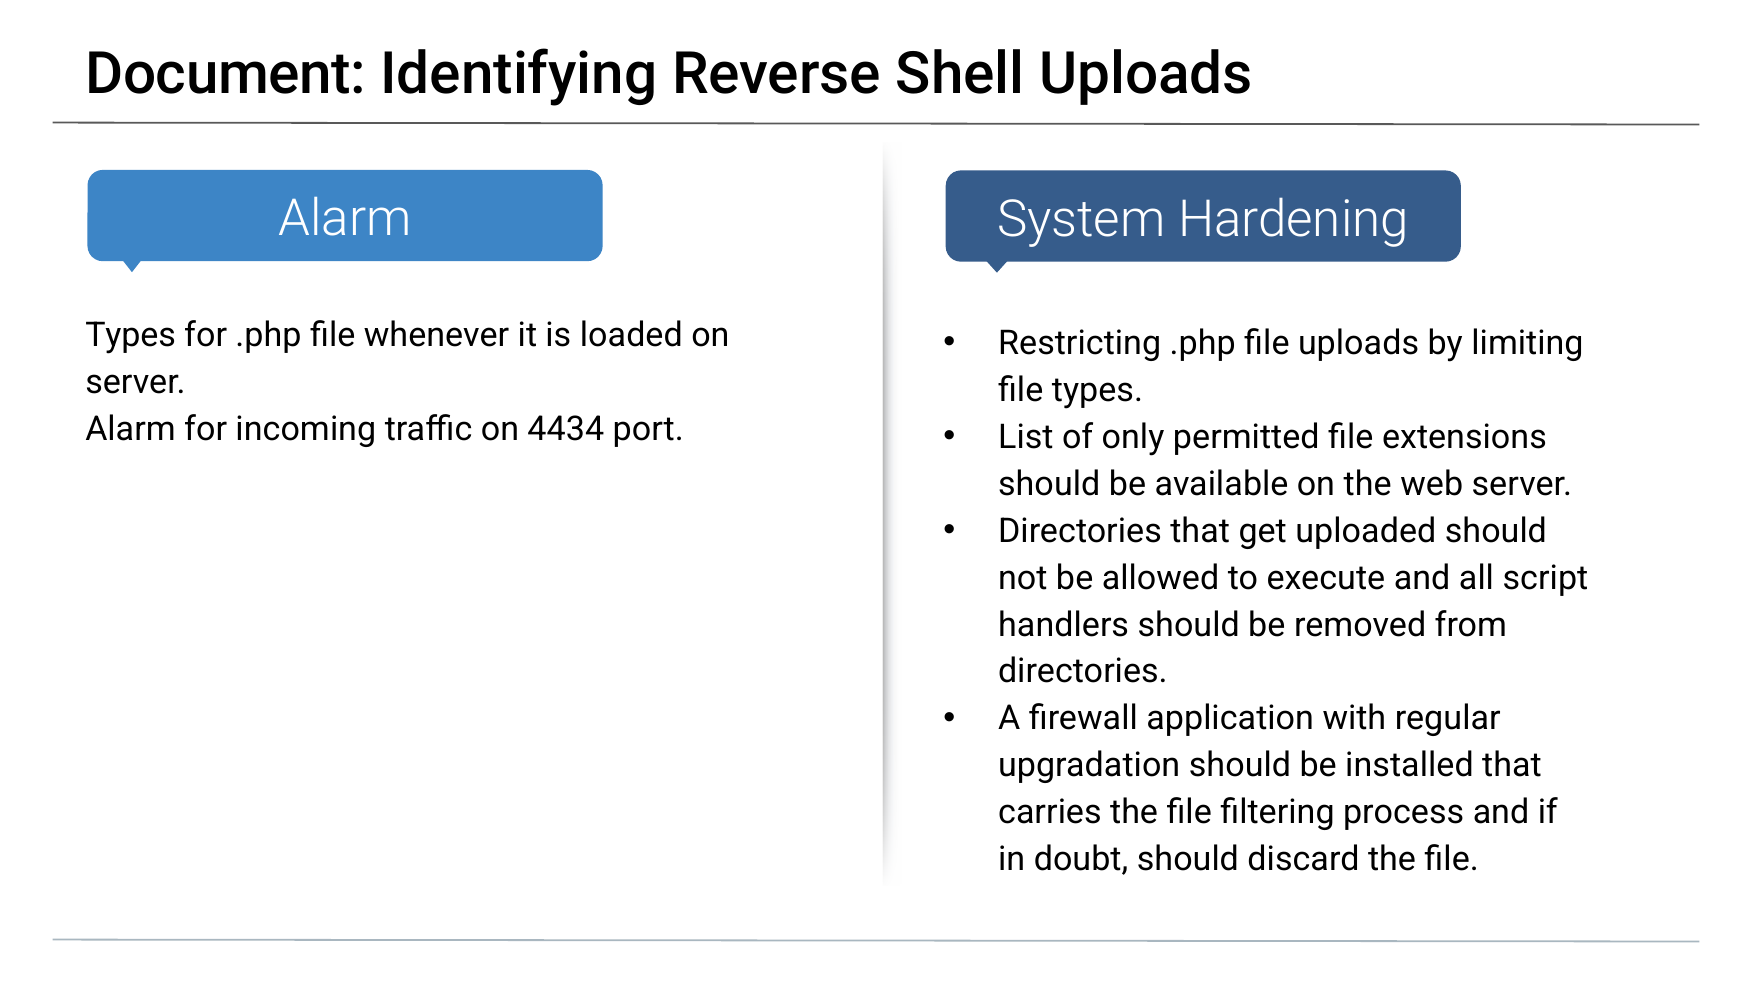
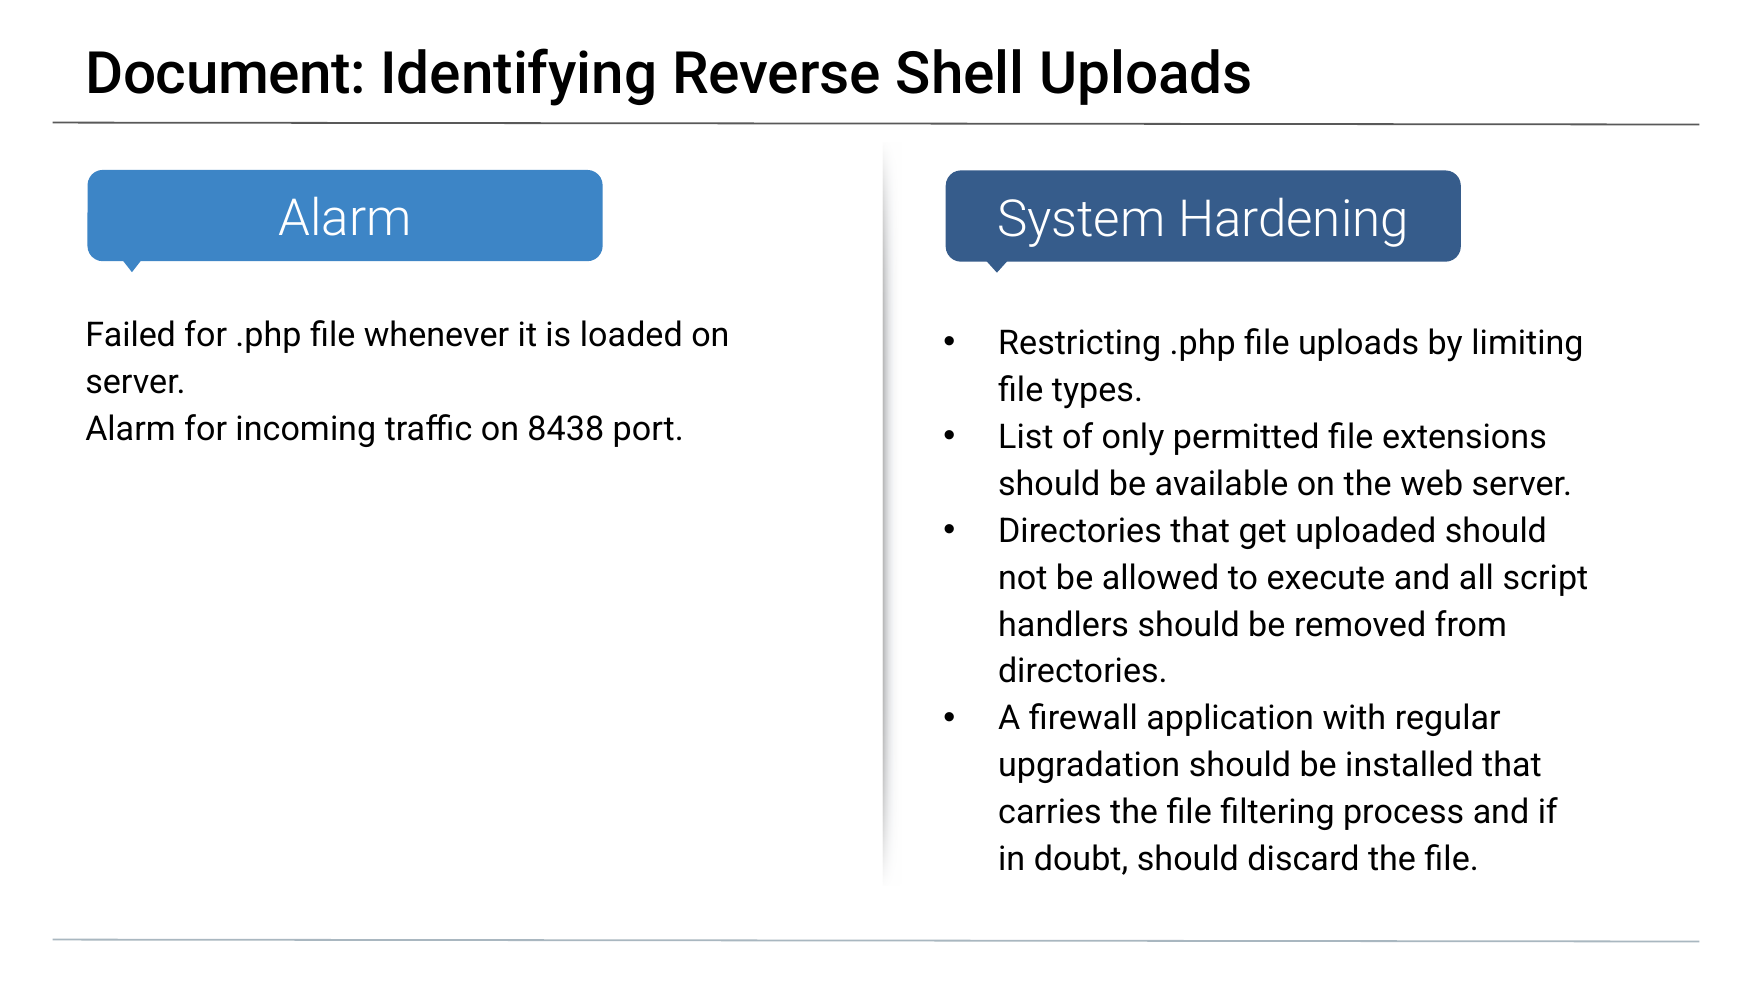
Types at (131, 336): Types -> Failed
4434: 4434 -> 8438
